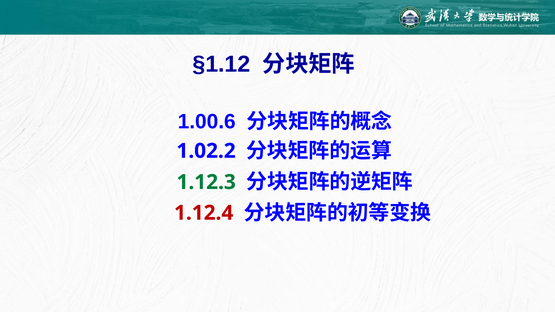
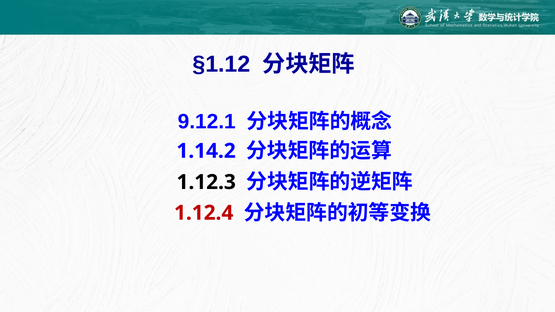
1.00.6: 1.00.6 -> 9.12.1
1.02.2: 1.02.2 -> 1.14.2
1.12.3 colour: green -> black
